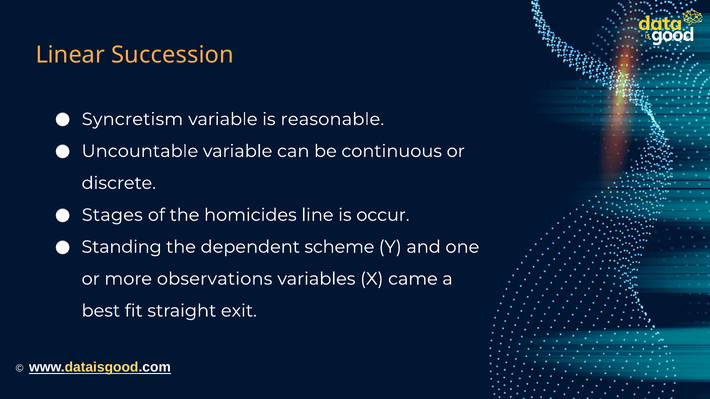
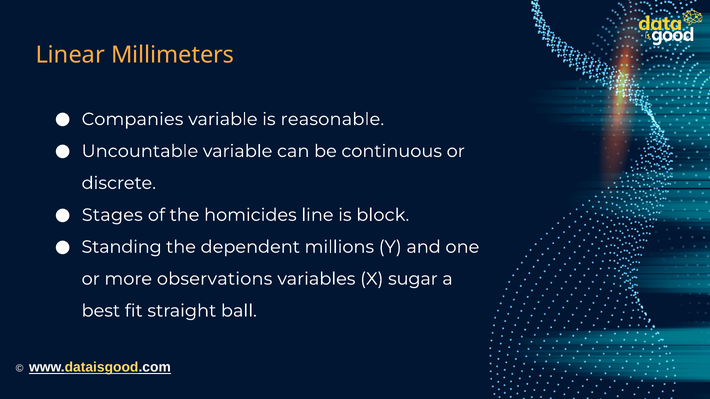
Succession: Succession -> Millimeters
Syncretism: Syncretism -> Companies
occur: occur -> block
scheme: scheme -> millions
came: came -> sugar
exit: exit -> ball
